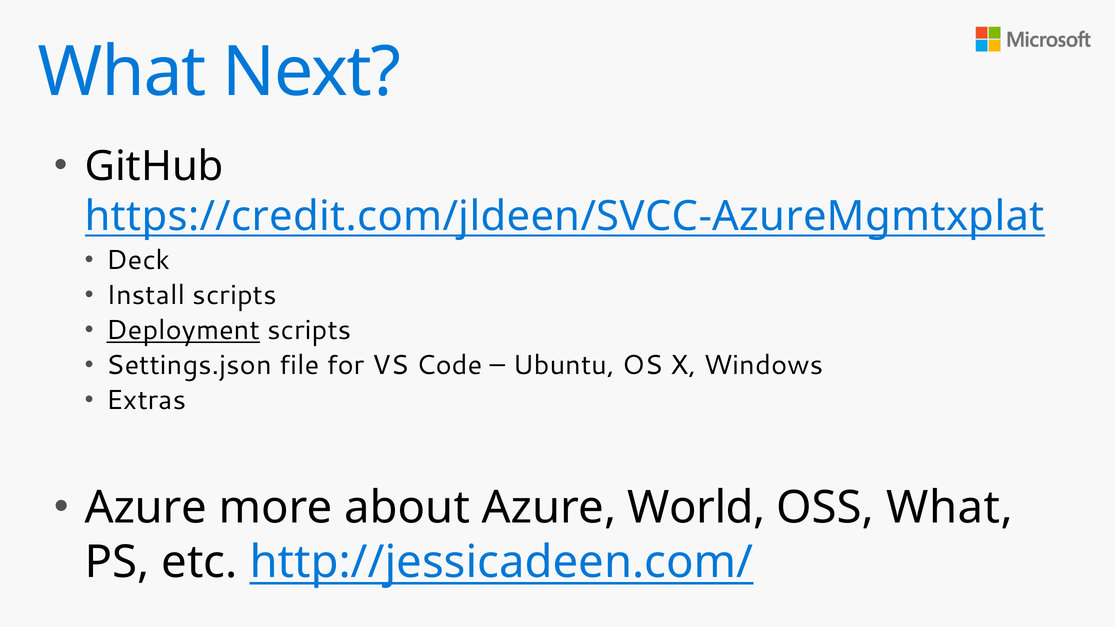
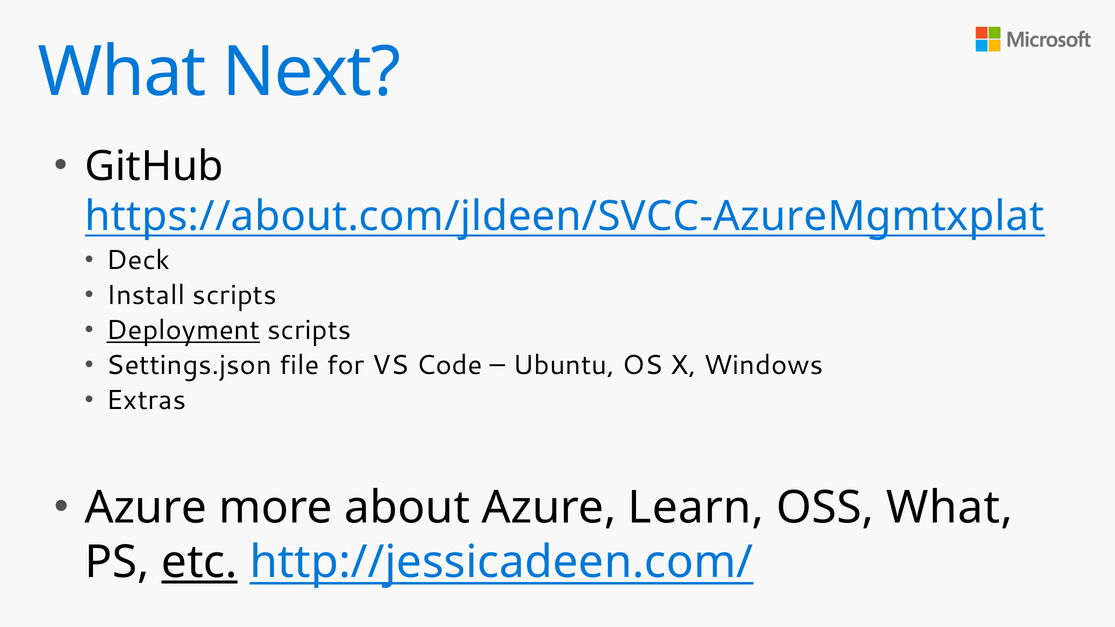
https://credit.com/jldeen/SVCC-AzureMgmtxplat: https://credit.com/jldeen/SVCC-AzureMgmtxplat -> https://about.com/jldeen/SVCC-AzureMgmtxplat
World: World -> Learn
etc underline: none -> present
